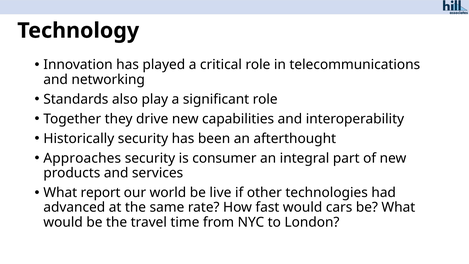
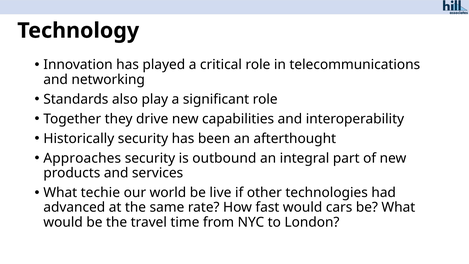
consumer: consumer -> outbound
report: report -> techie
